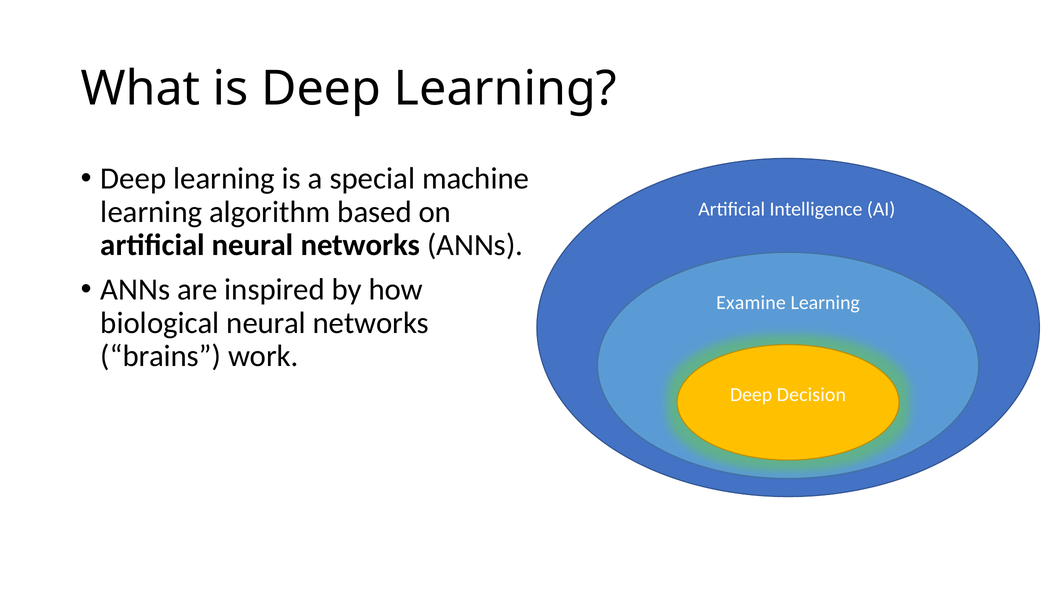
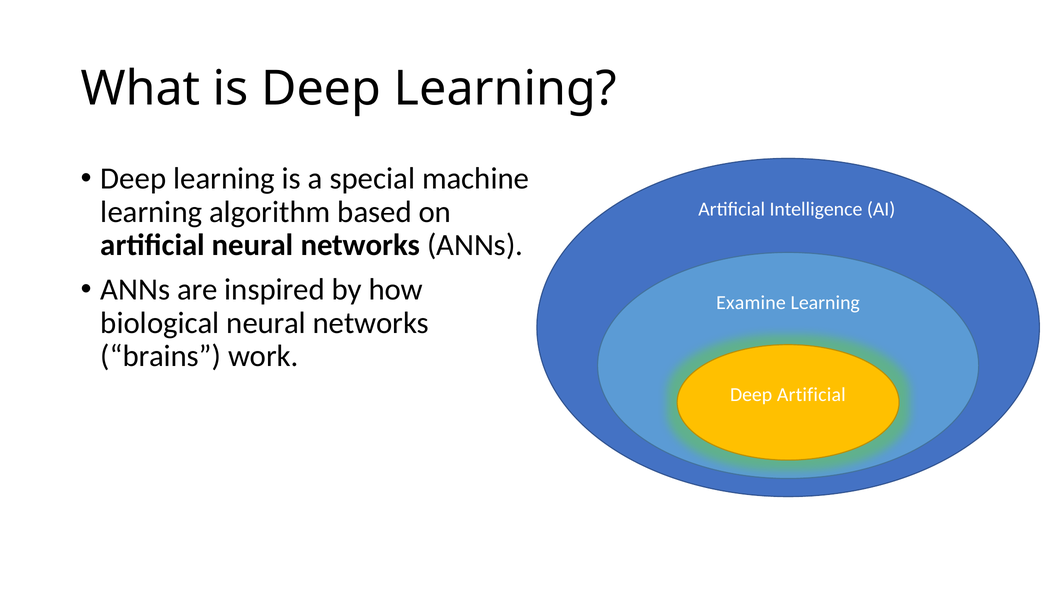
Deep Decision: Decision -> Artificial
